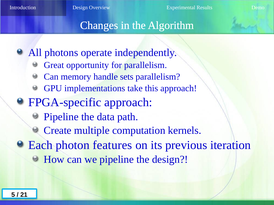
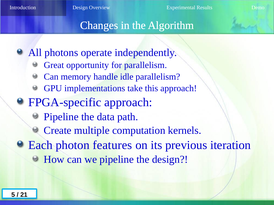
sets: sets -> idle
